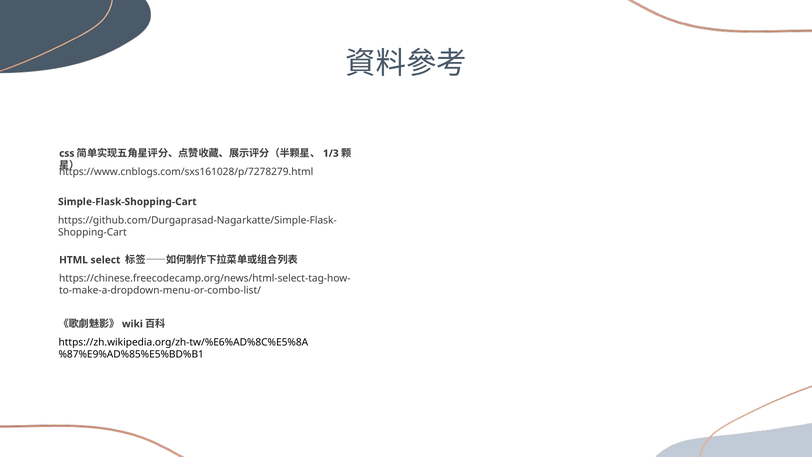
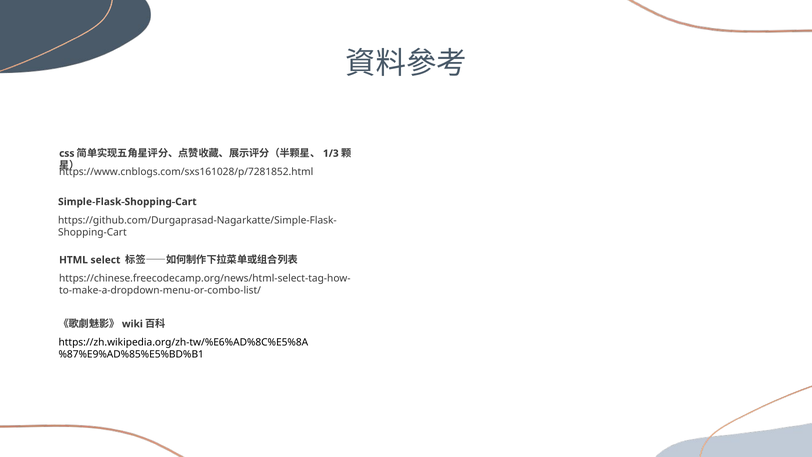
https://www.cnblogs.com/sxs161028/p/7278279.html: https://www.cnblogs.com/sxs161028/p/7278279.html -> https://www.cnblogs.com/sxs161028/p/7281852.html
